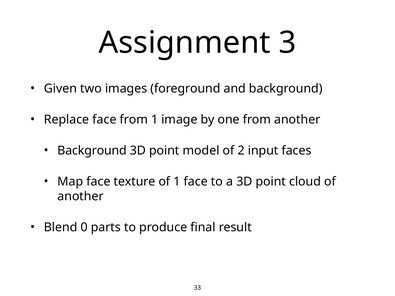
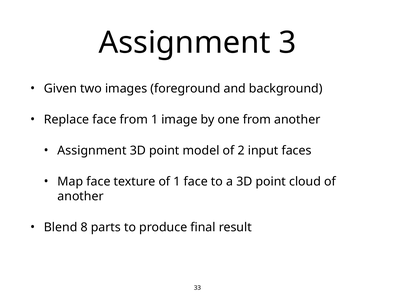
Background at (92, 151): Background -> Assignment
0: 0 -> 8
